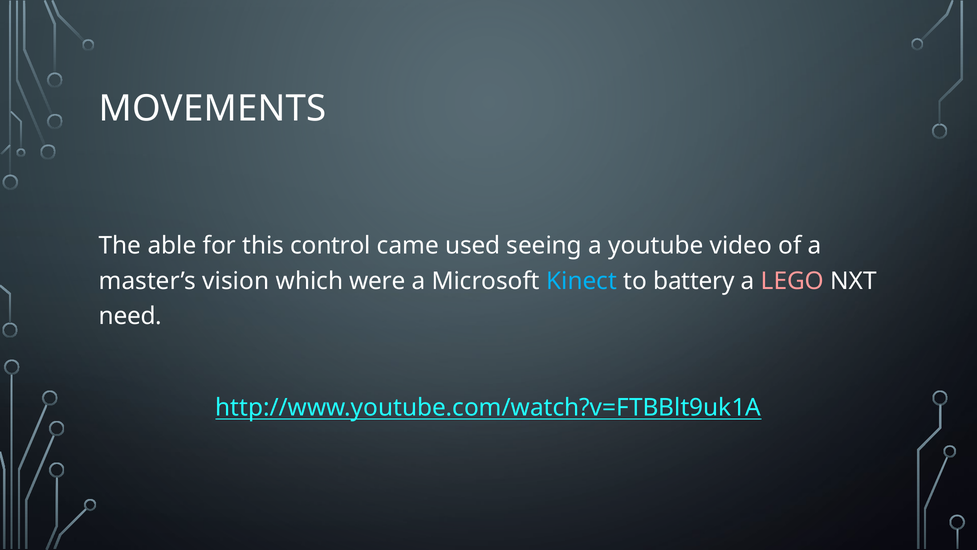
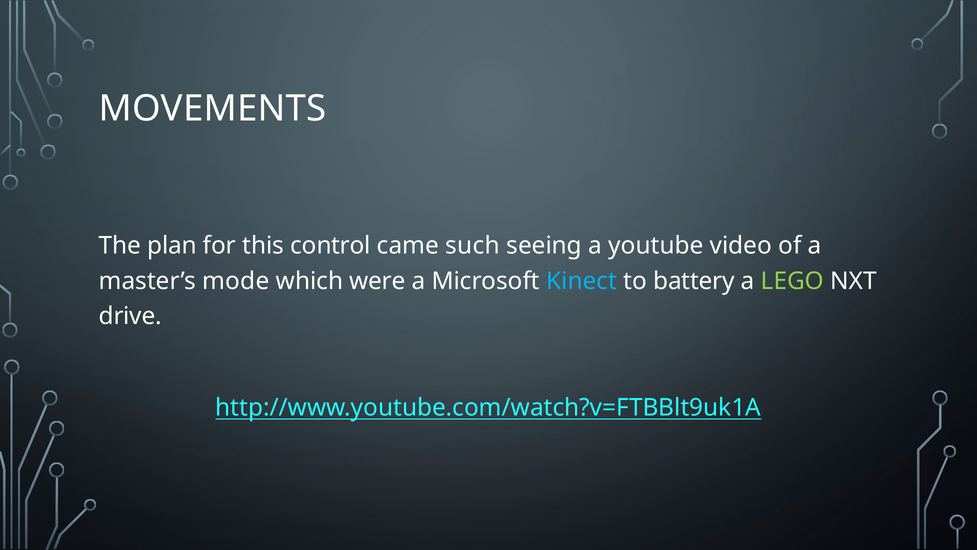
able: able -> plan
used: used -> such
vision: vision -> mode
LEGO colour: pink -> light green
need: need -> drive
